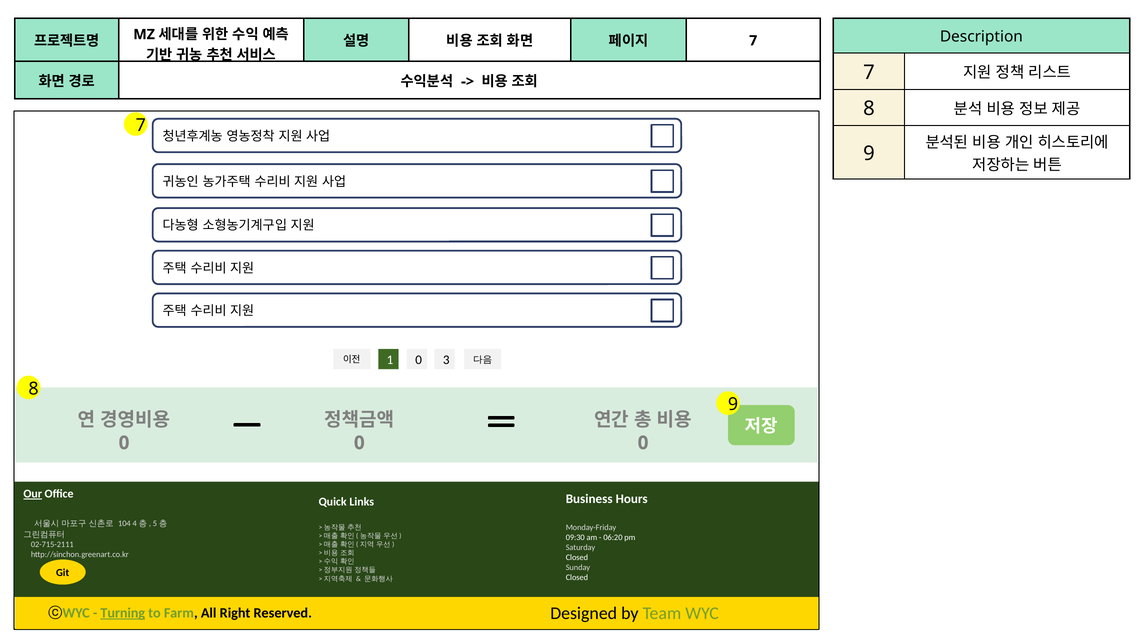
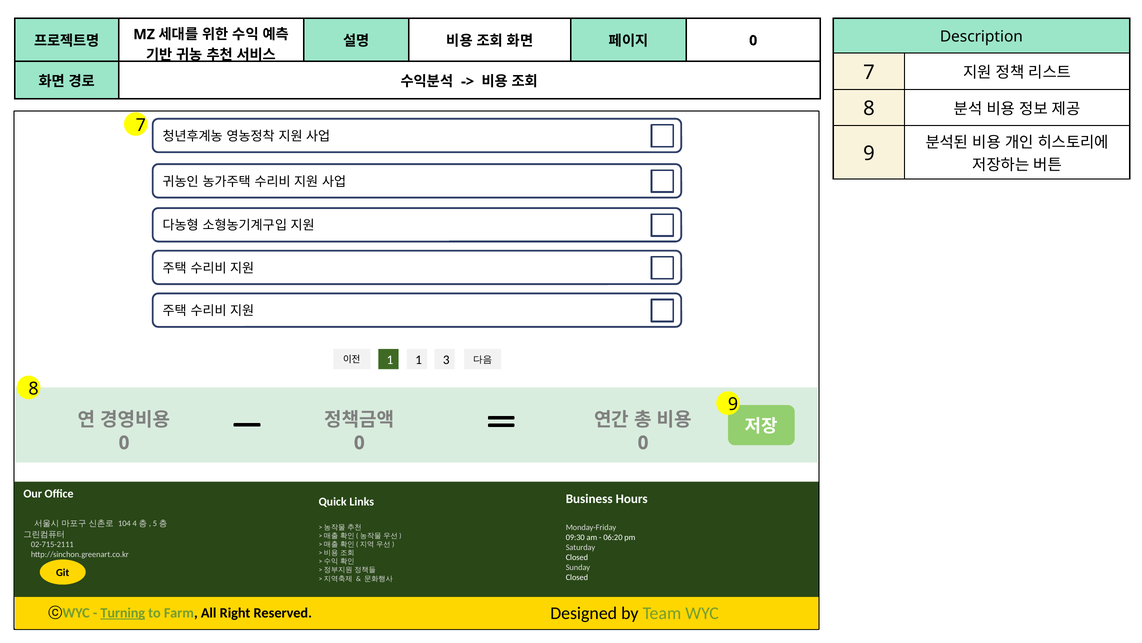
7 at (753, 41): 7 -> 0
1 0: 0 -> 1
Our underline: present -> none
